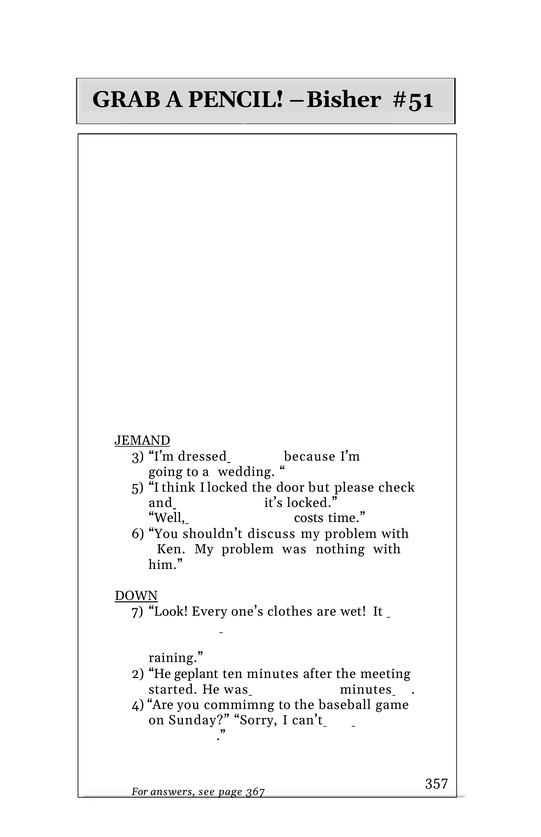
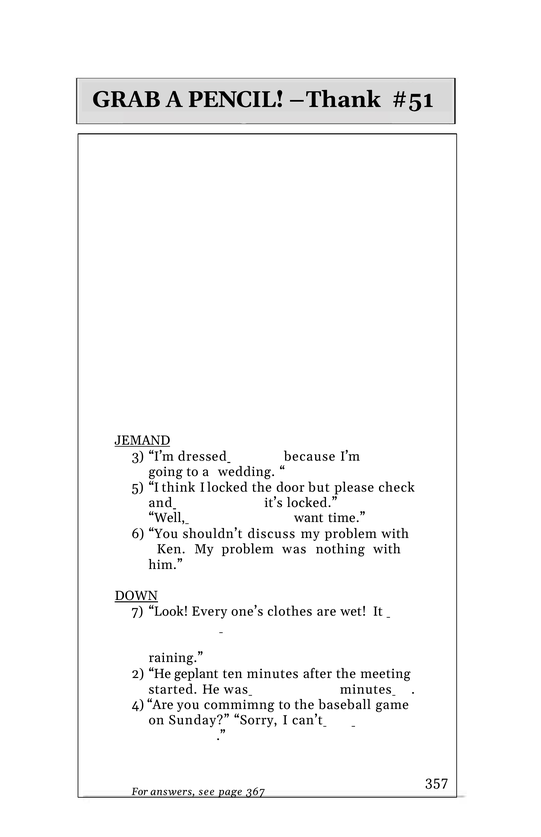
Bisher: Bisher -> Thank
costs: costs -> want
